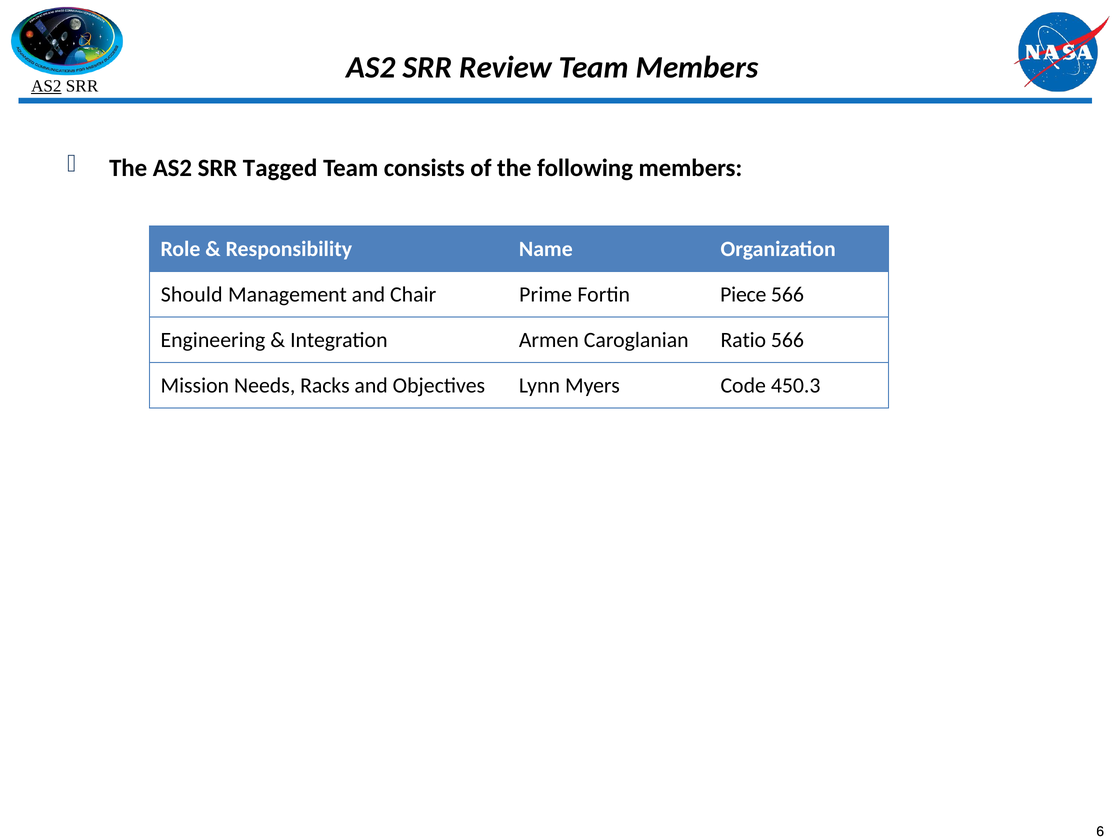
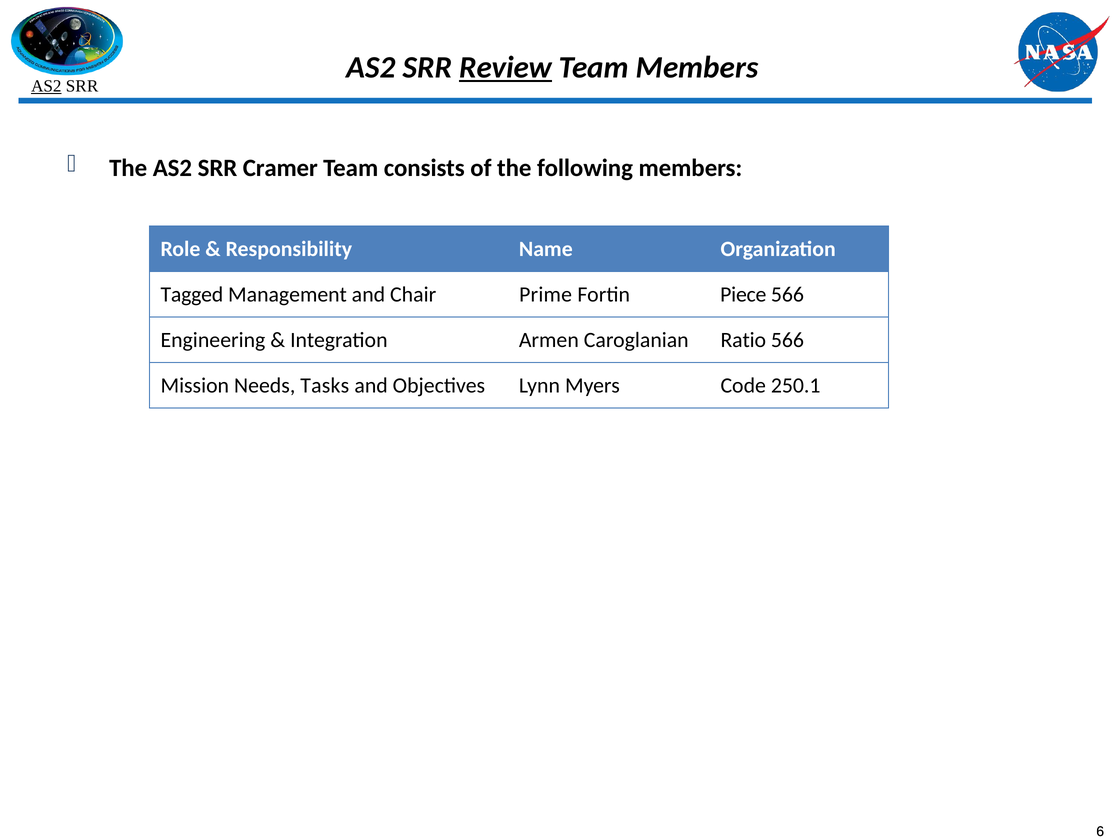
Review underline: none -> present
Tagged: Tagged -> Cramer
Should: Should -> Tagged
Racks: Racks -> Tasks
450.3: 450.3 -> 250.1
